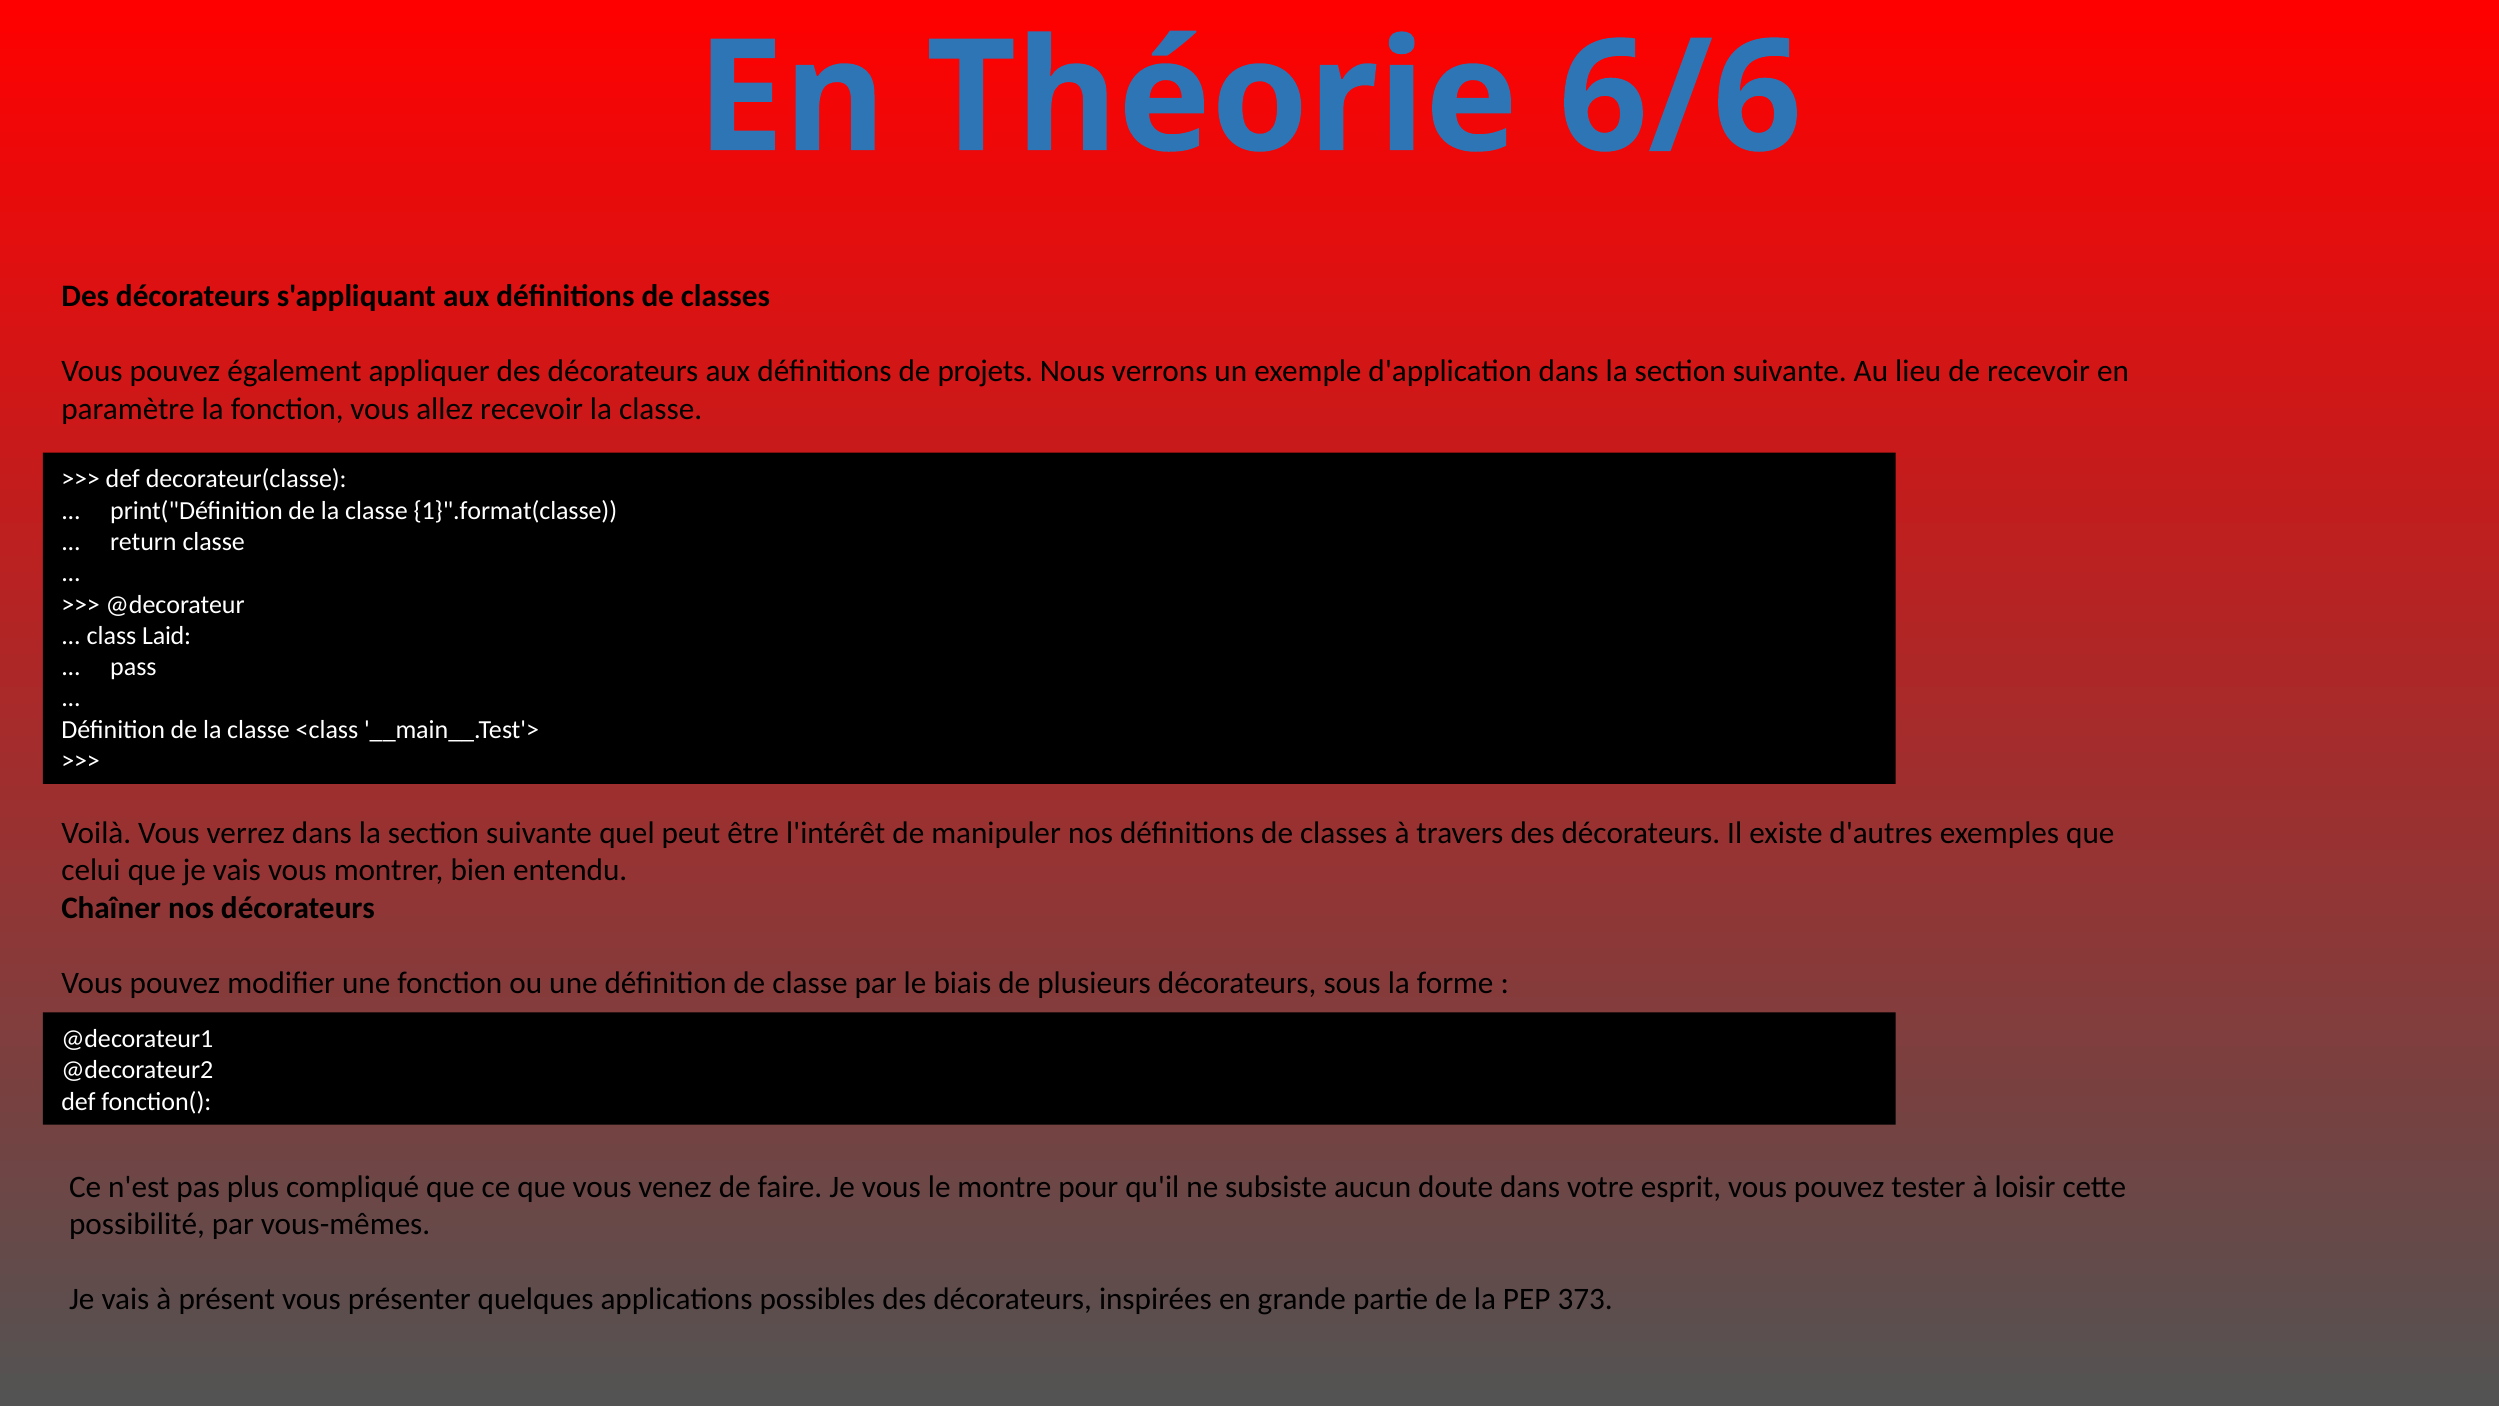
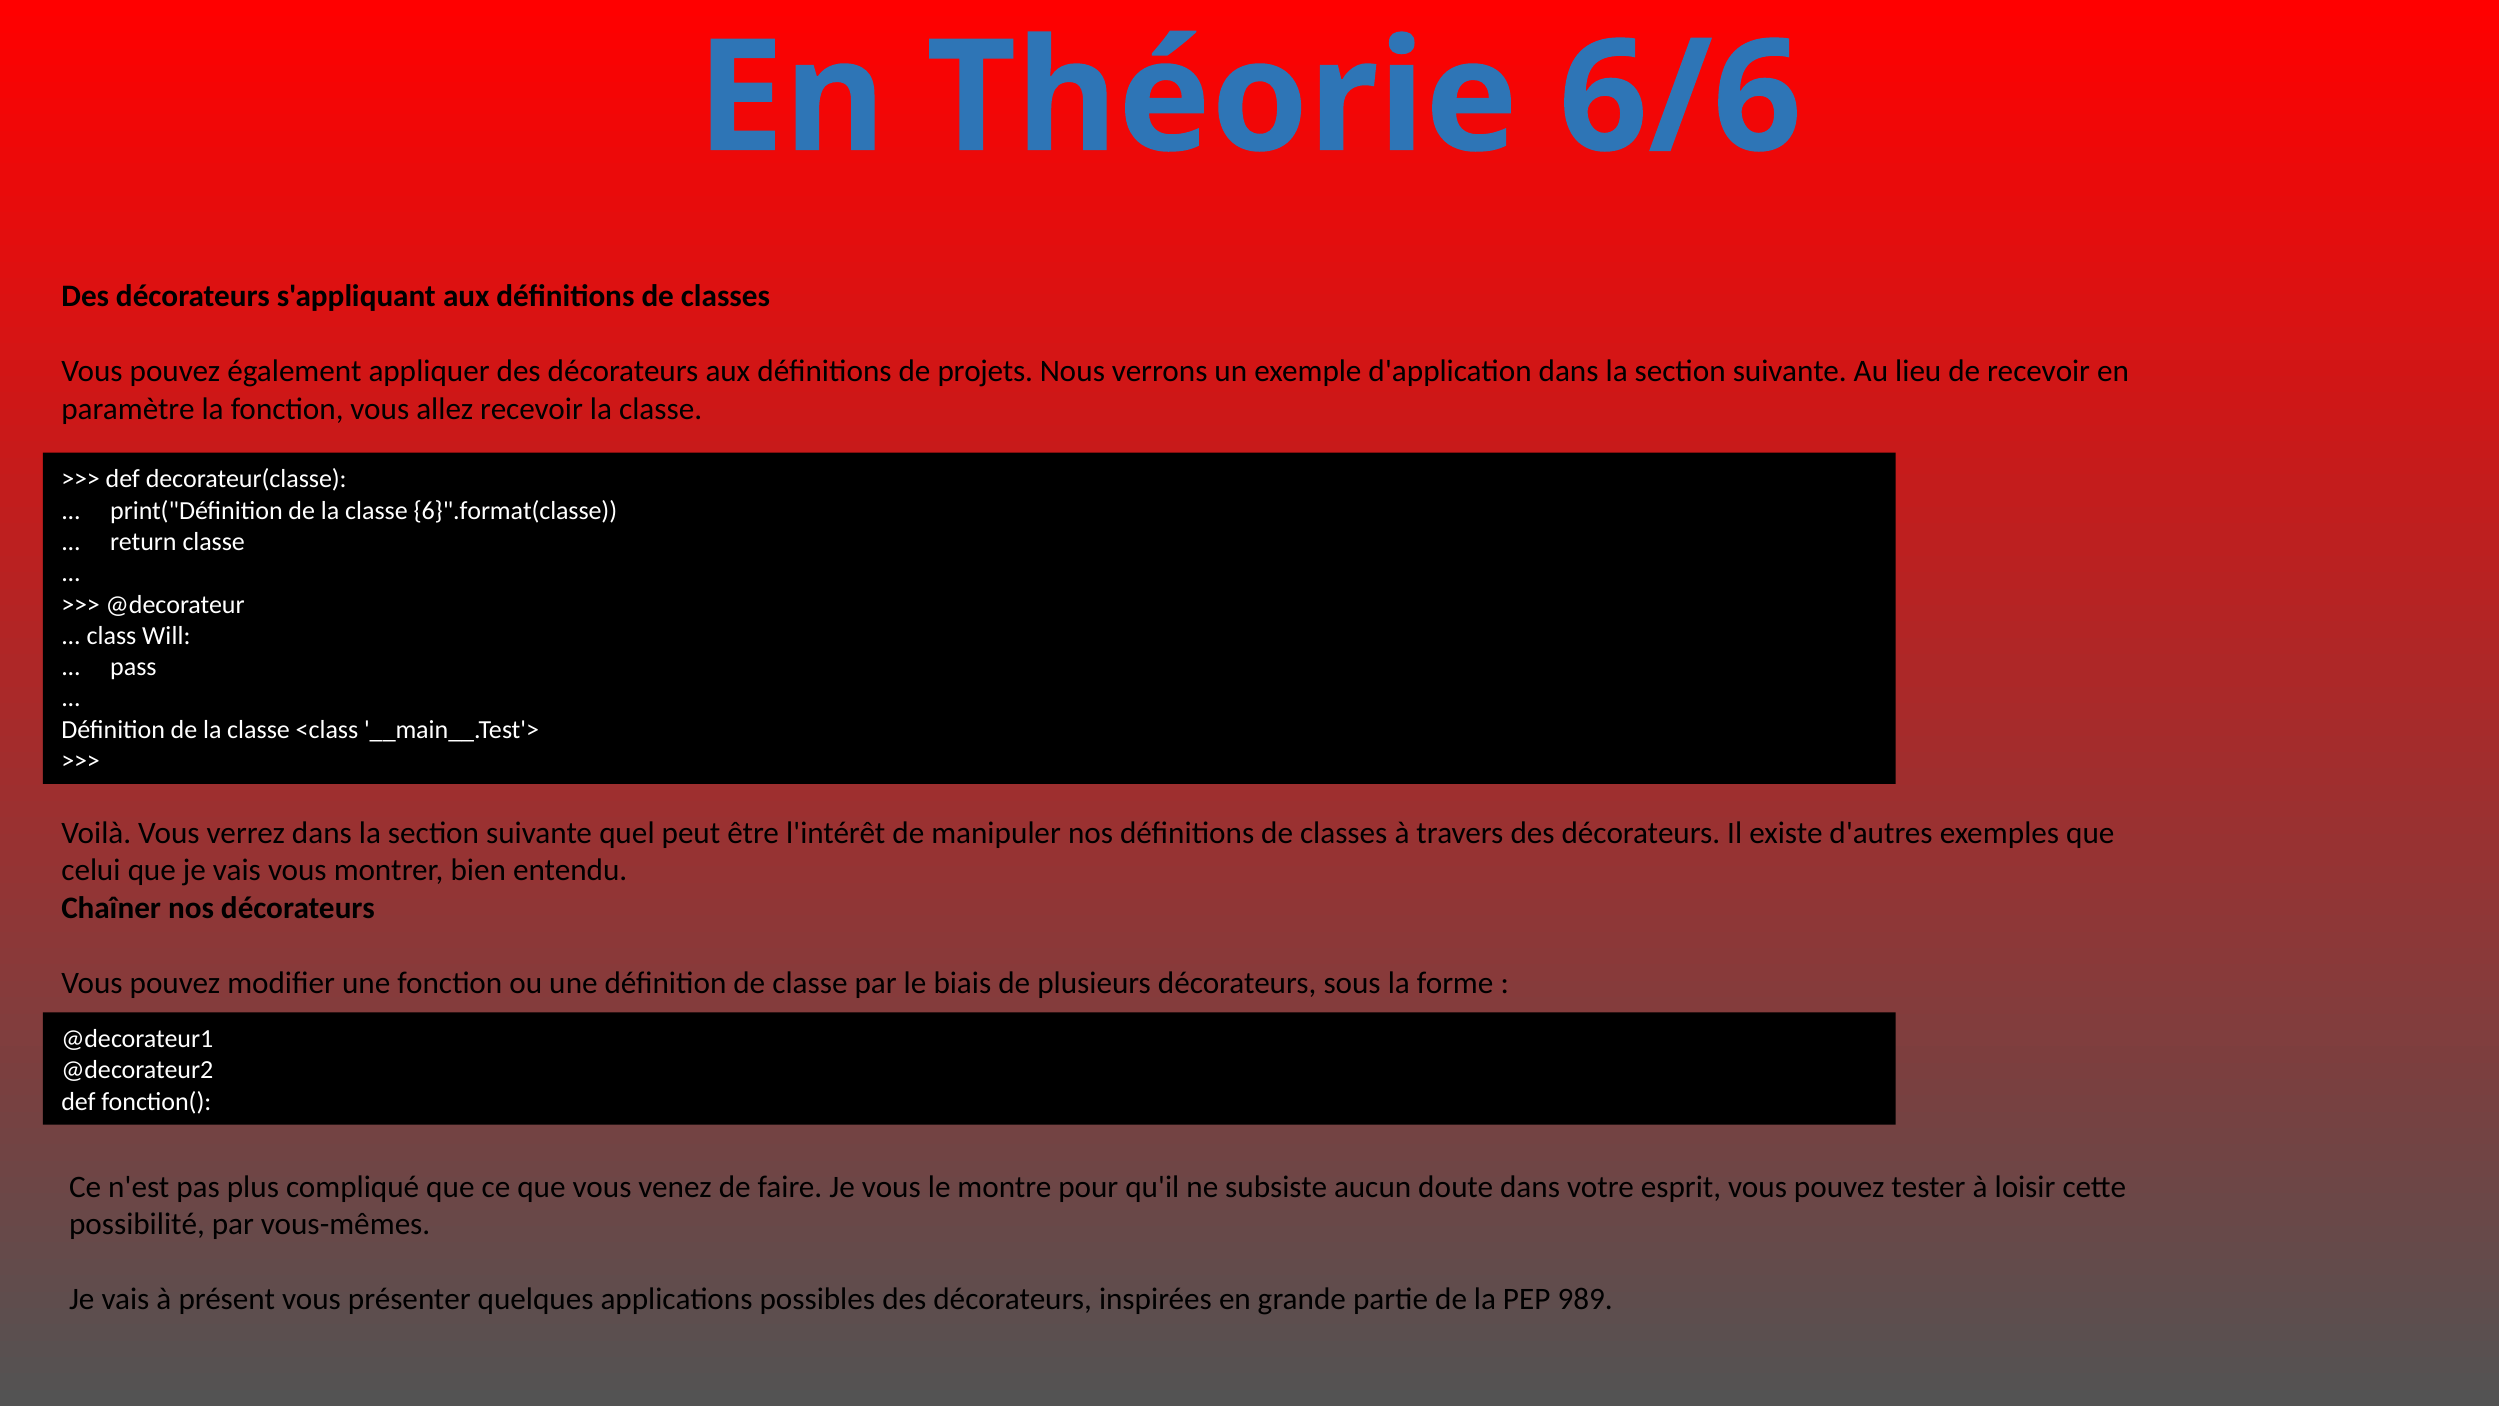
1}".format(classe: 1}".format(classe -> 6}".format(classe
Laid: Laid -> Will
373: 373 -> 989
